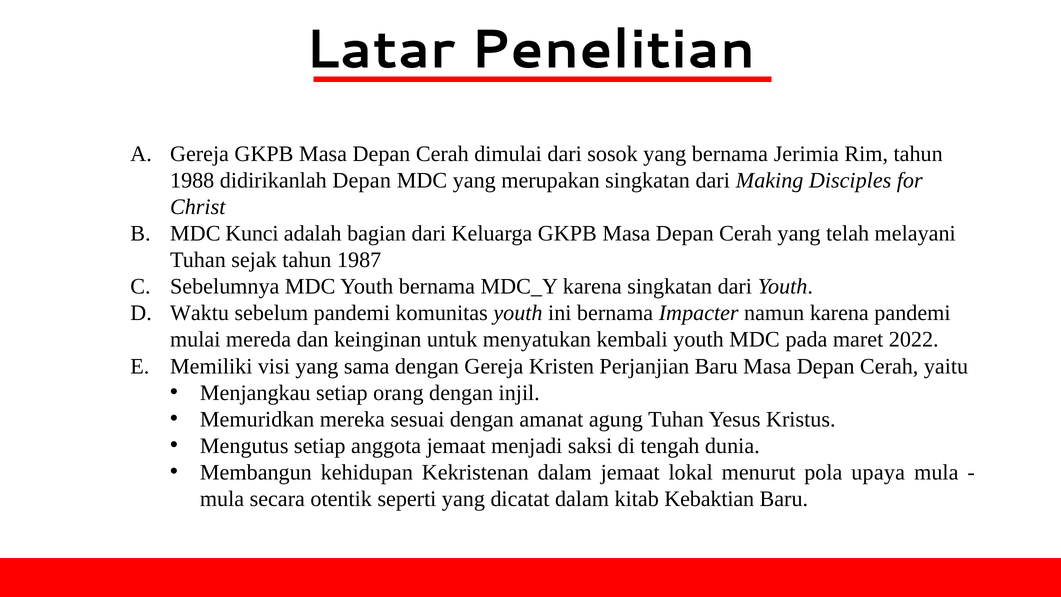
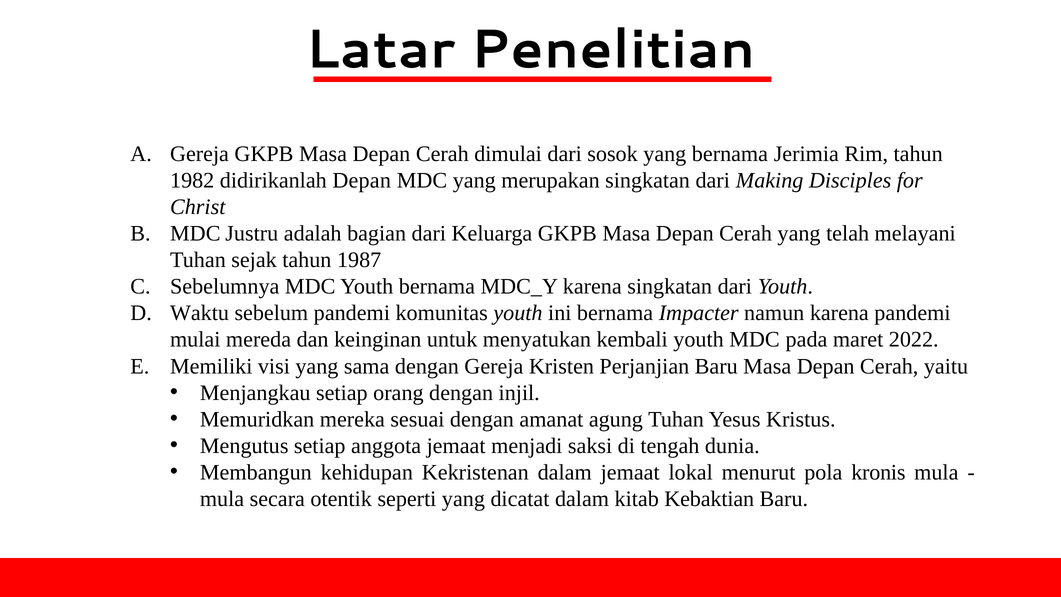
1988: 1988 -> 1982
Kunci: Kunci -> Justru
upaya: upaya -> kronis
